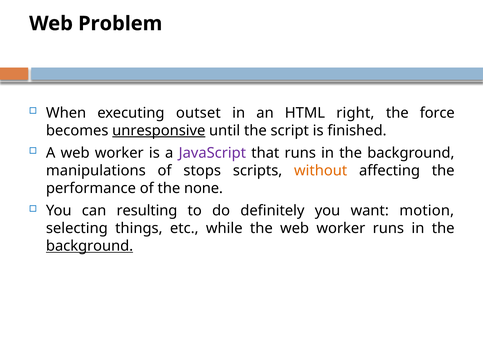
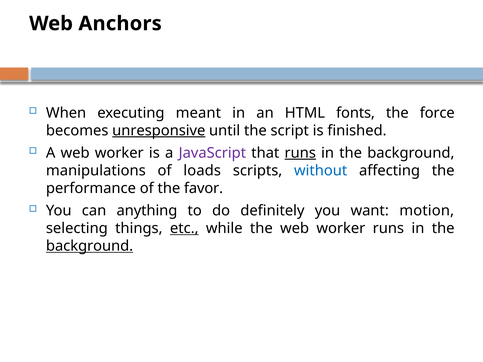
Problem: Problem -> Anchors
outset: outset -> meant
right: right -> fonts
runs at (300, 153) underline: none -> present
stops: stops -> loads
without colour: orange -> blue
none: none -> favor
resulting: resulting -> anything
etc underline: none -> present
